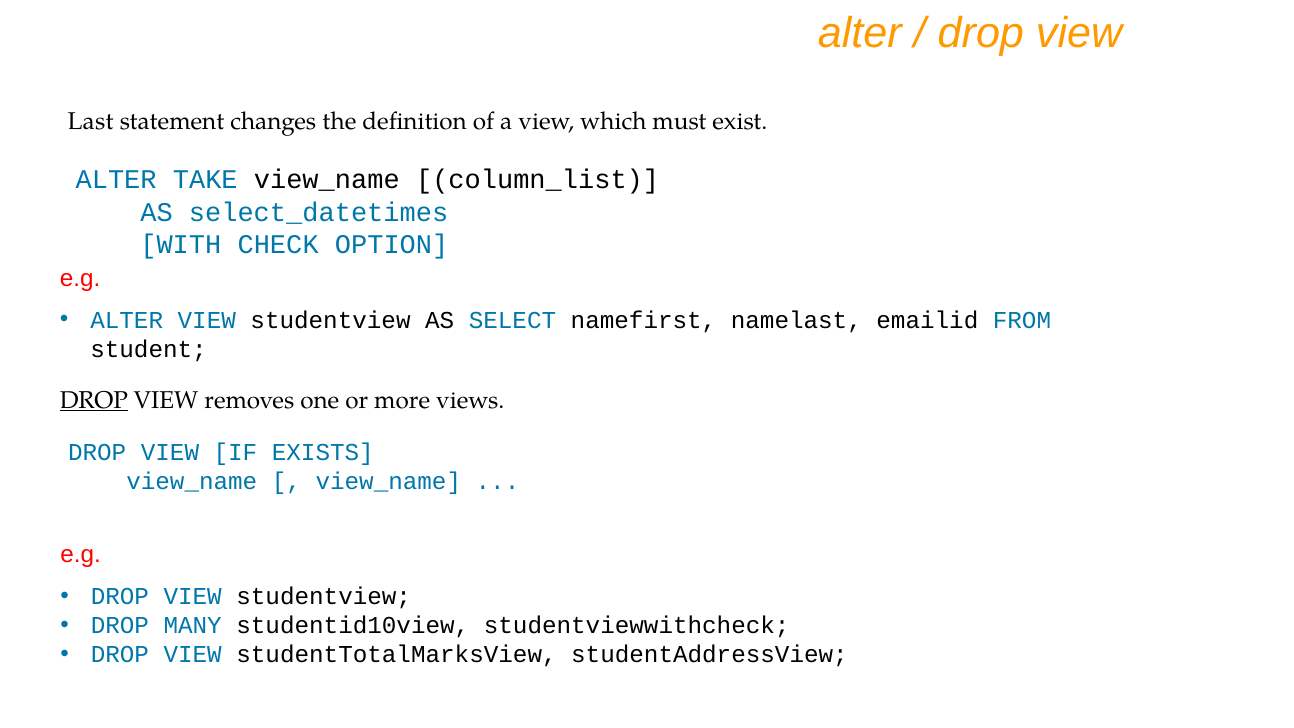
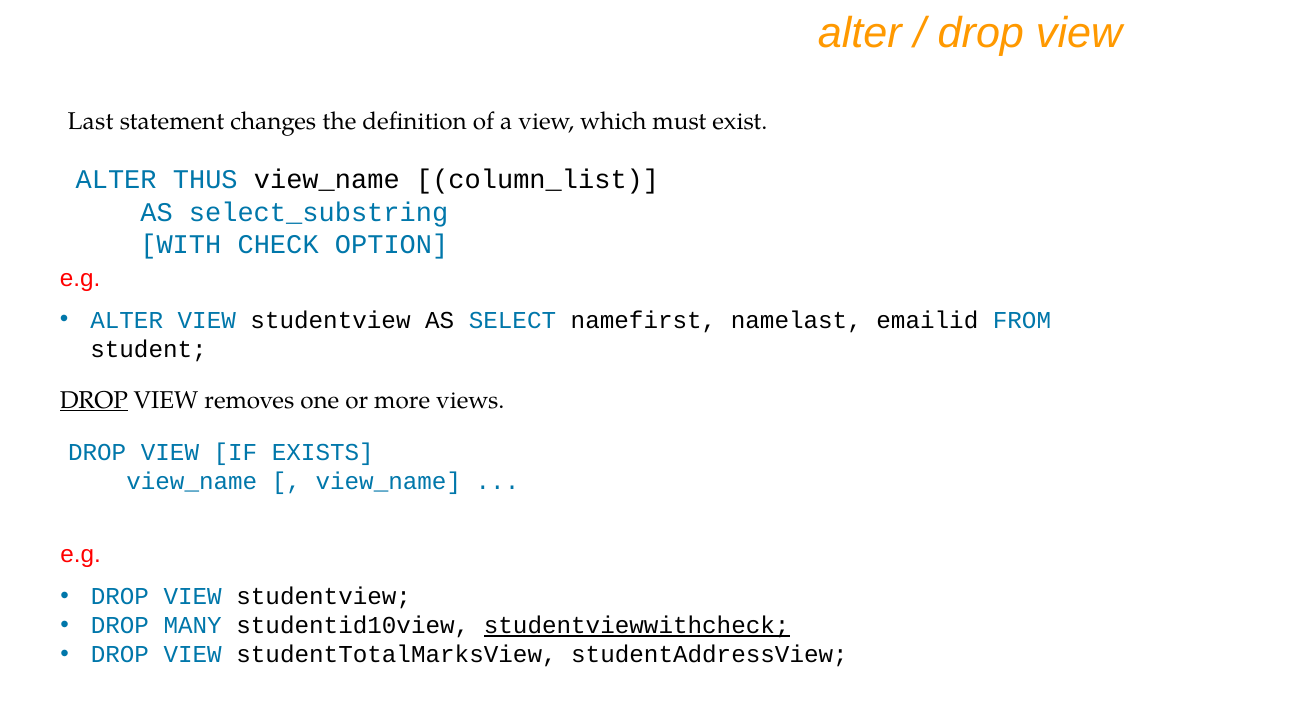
TAKE: TAKE -> THUS
select_datetimes: select_datetimes -> select_substring
studentviewwithcheck underline: none -> present
